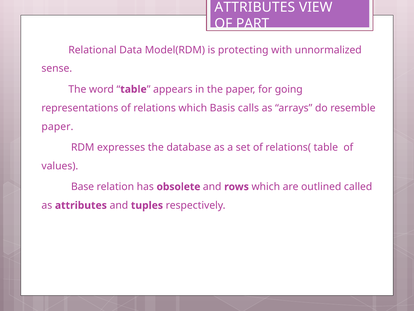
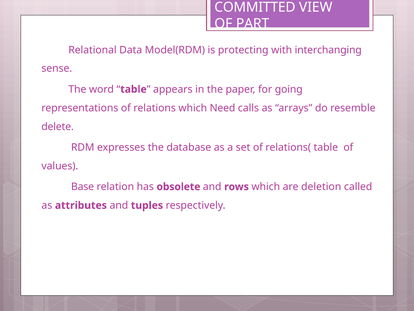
ATTRIBUTES at (255, 7): ATTRIBUTES -> COMMITTED
unnormalized: unnormalized -> interchanging
Basis: Basis -> Need
paper at (57, 126): paper -> delete
outlined: outlined -> deletion
